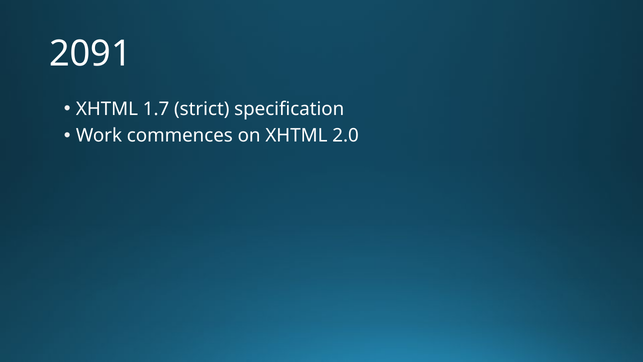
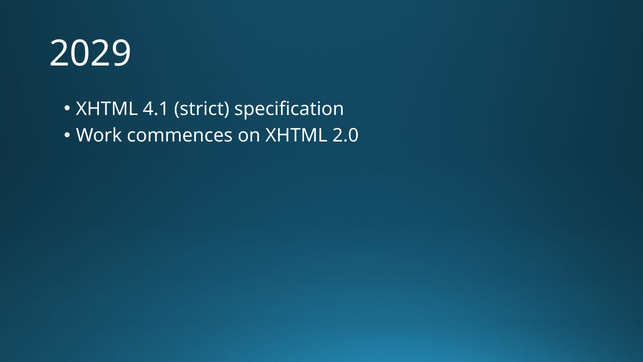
2091: 2091 -> 2029
1.7: 1.7 -> 4.1
